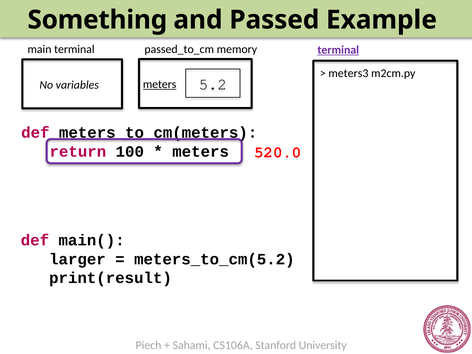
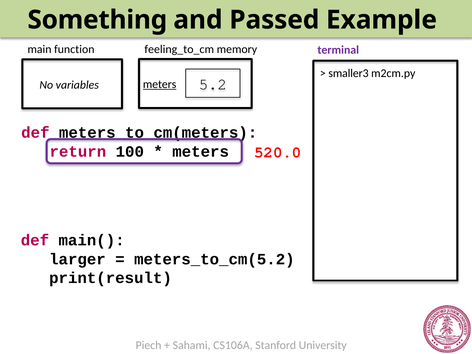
passed_to_cm: passed_to_cm -> feeling_to_cm
main terminal: terminal -> function
terminal at (338, 50) underline: present -> none
meters3: meters3 -> smaller3
